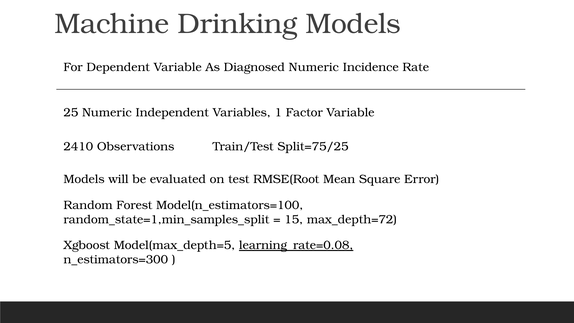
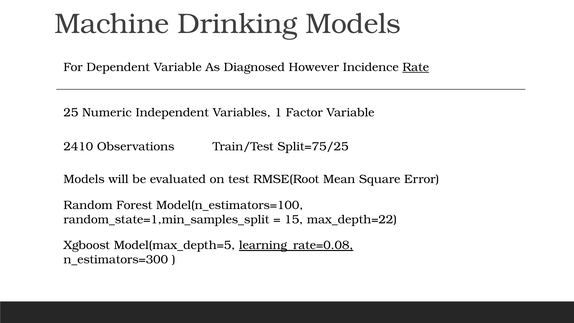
Diagnosed Numeric: Numeric -> However
Rate underline: none -> present
max_depth=72: max_depth=72 -> max_depth=22
